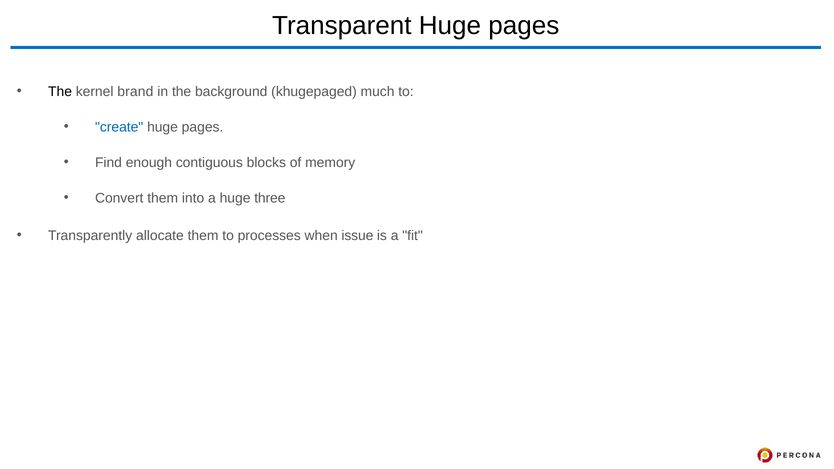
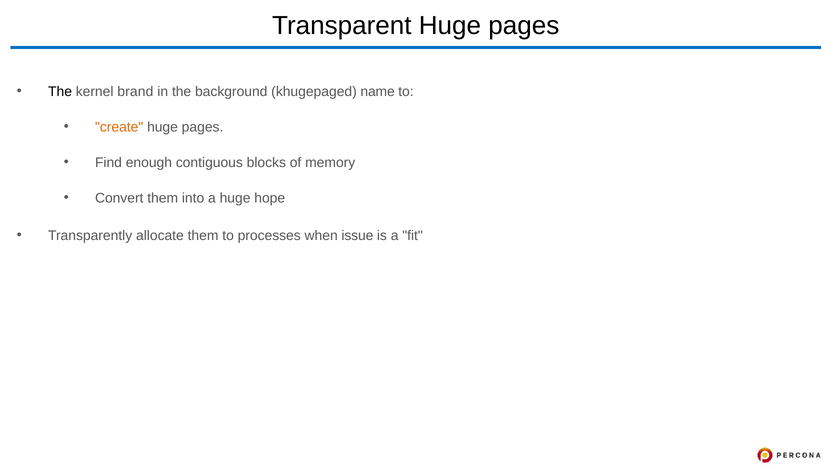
much: much -> name
create colour: blue -> orange
three: three -> hope
